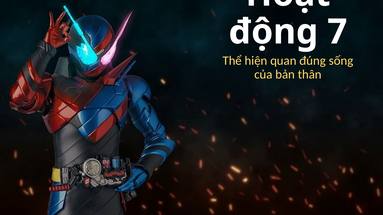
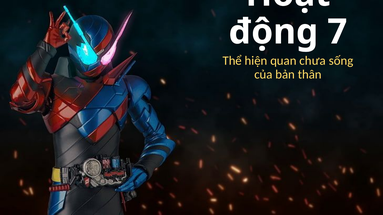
đúng: đúng -> chưa
